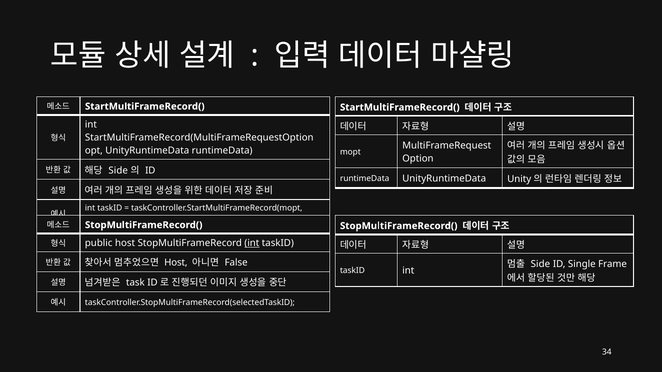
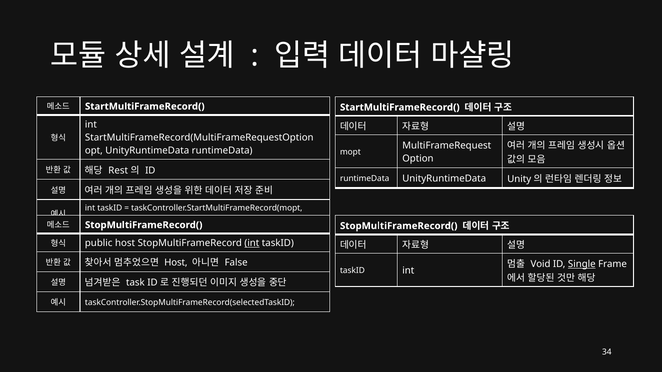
Side at (118, 171): Side -> Rest
Side at (540, 264): Side -> Void
Single underline: none -> present
